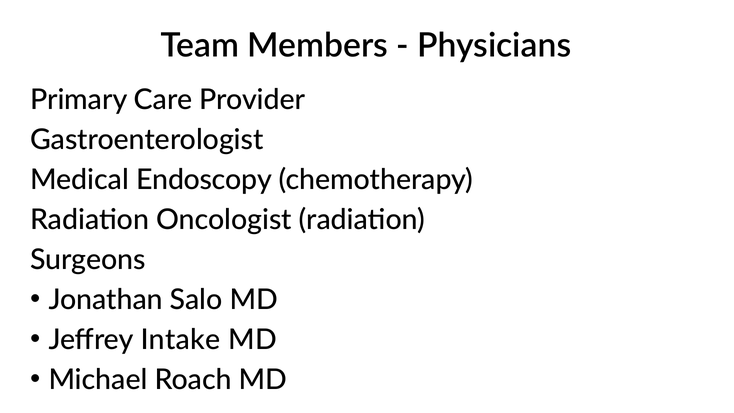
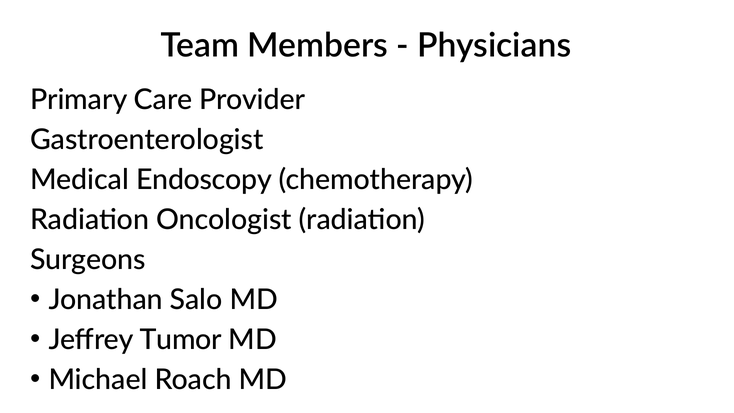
Intake: Intake -> Tumor
